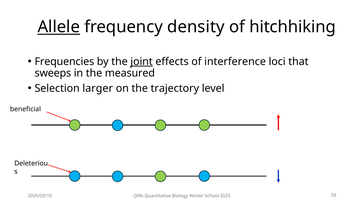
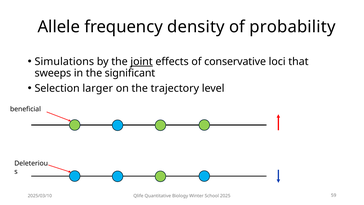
Allele underline: present -> none
hitchhiking: hitchhiking -> probability
Frequencies: Frequencies -> Simulations
interference: interference -> conservative
measured: measured -> significant
